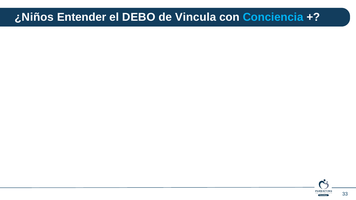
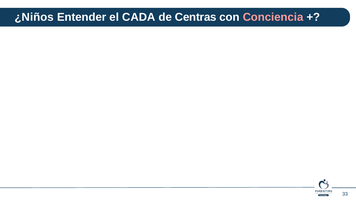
DEBO: DEBO -> CADA
Vincula: Vincula -> Centras
Conciencia colour: light blue -> pink
